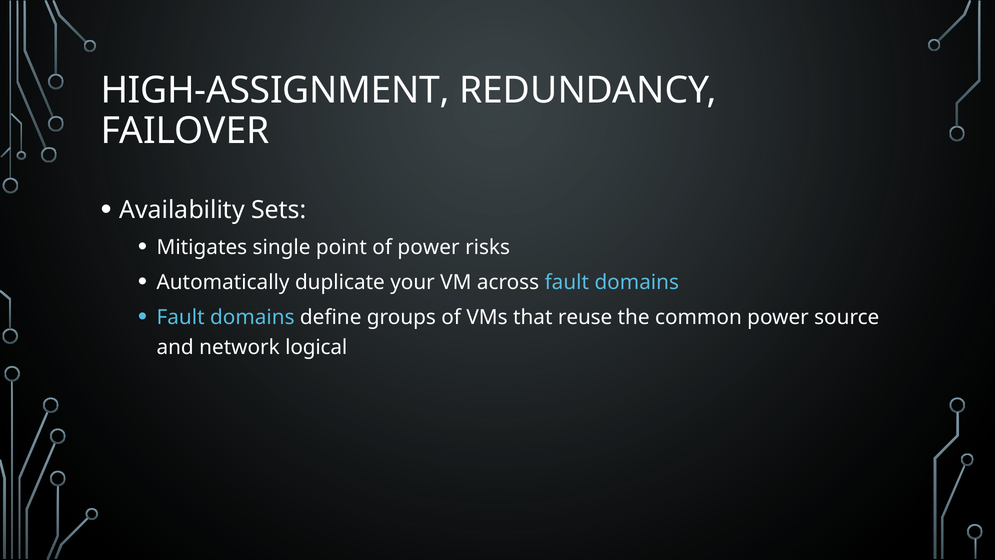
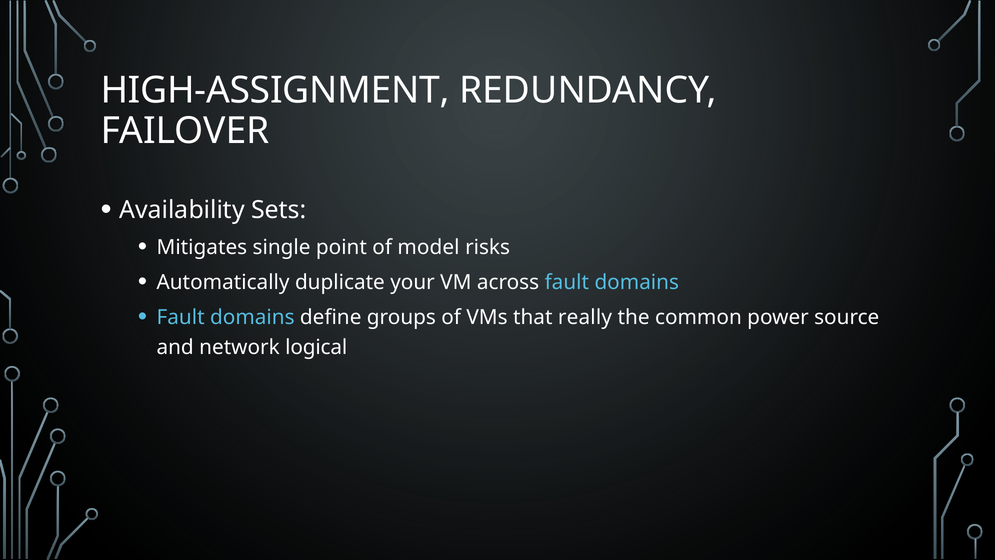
of power: power -> model
reuse: reuse -> really
